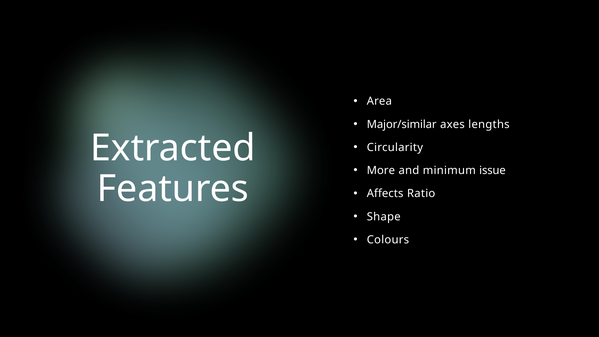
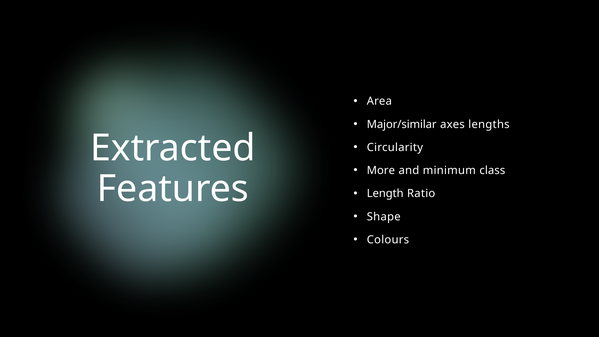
issue: issue -> class
Affects: Affects -> Length
